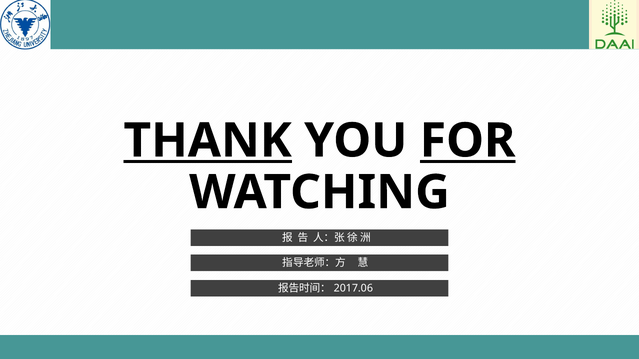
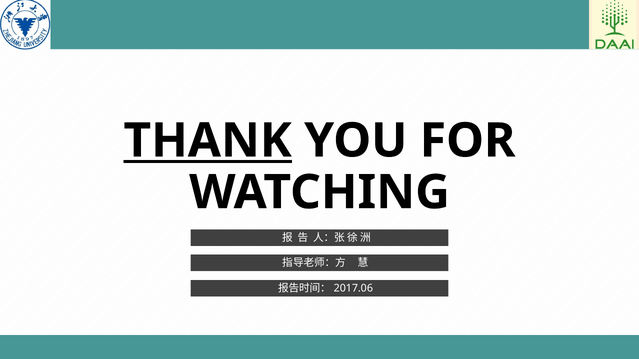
FOR underline: present -> none
